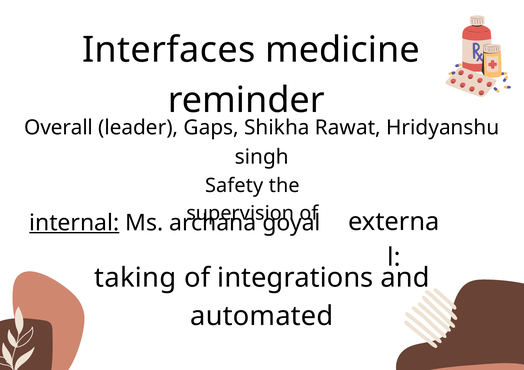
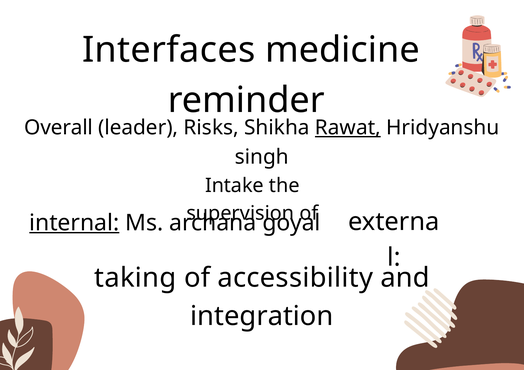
Gaps: Gaps -> Risks
Rawat underline: none -> present
Safety: Safety -> Intake
integrations: integrations -> accessibility
automated: automated -> integration
